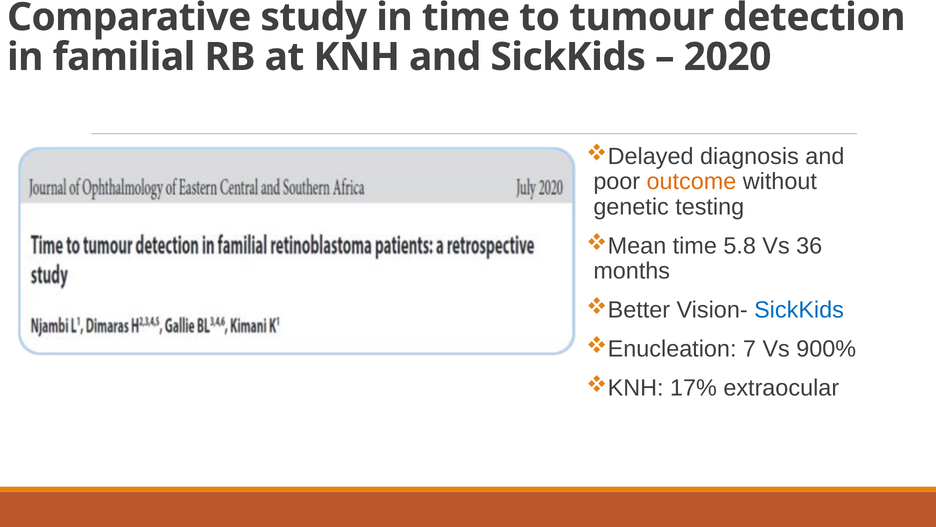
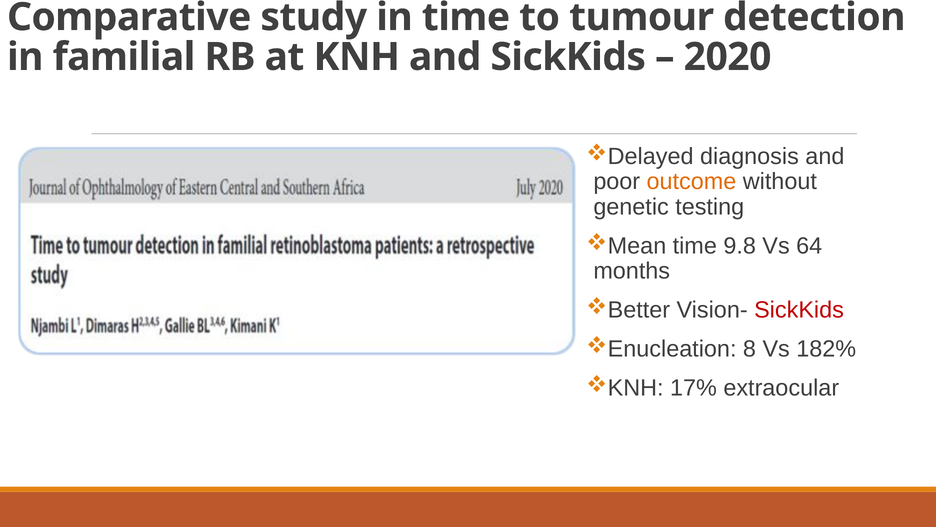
5.8: 5.8 -> 9.8
36: 36 -> 64
SickKids at (799, 310) colour: blue -> red
7: 7 -> 8
900%: 900% -> 182%
